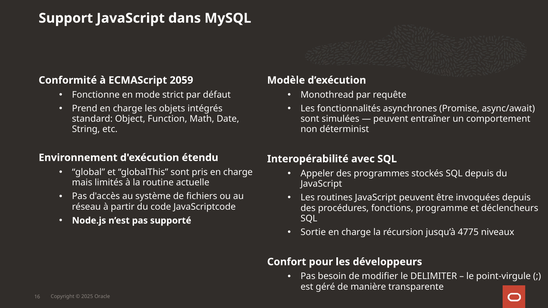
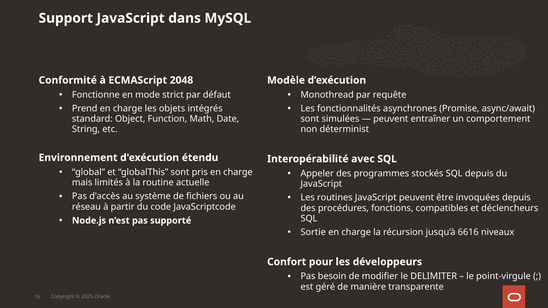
2059: 2059 -> 2048
programme: programme -> compatibles
4775: 4775 -> 6616
